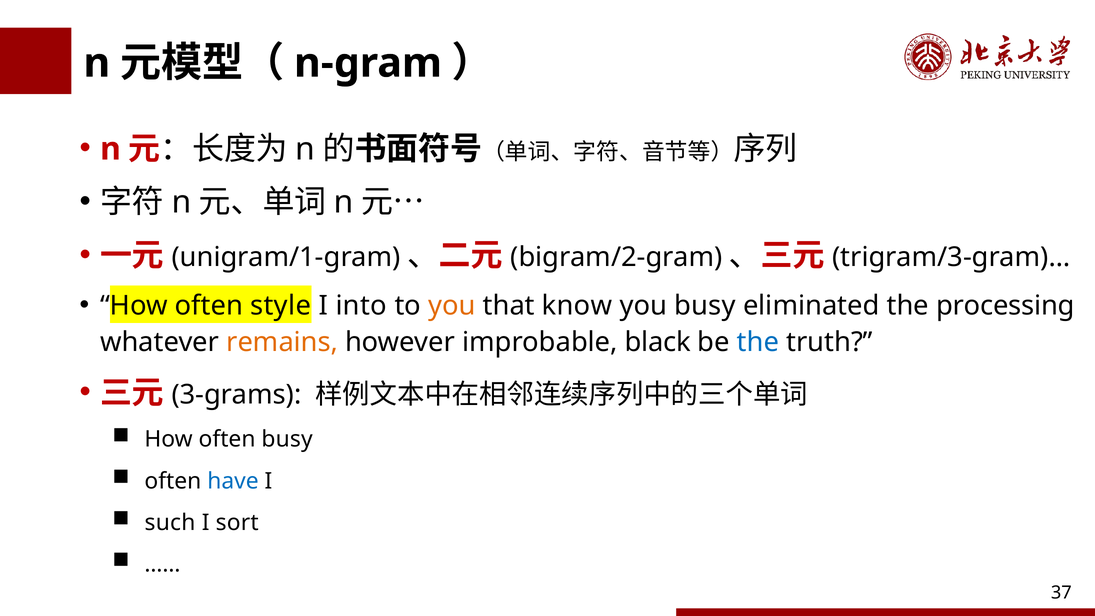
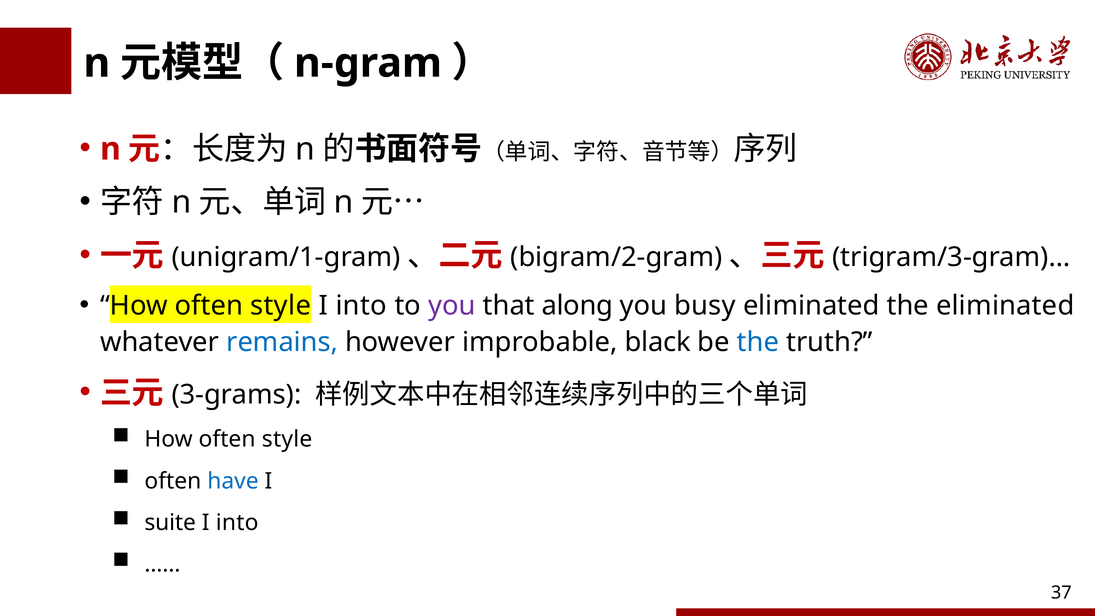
you at (452, 306) colour: orange -> purple
know: know -> along
the processing: processing -> eliminated
remains colour: orange -> blue
busy at (287, 439): busy -> style
such: such -> suite
sort at (237, 522): sort -> into
